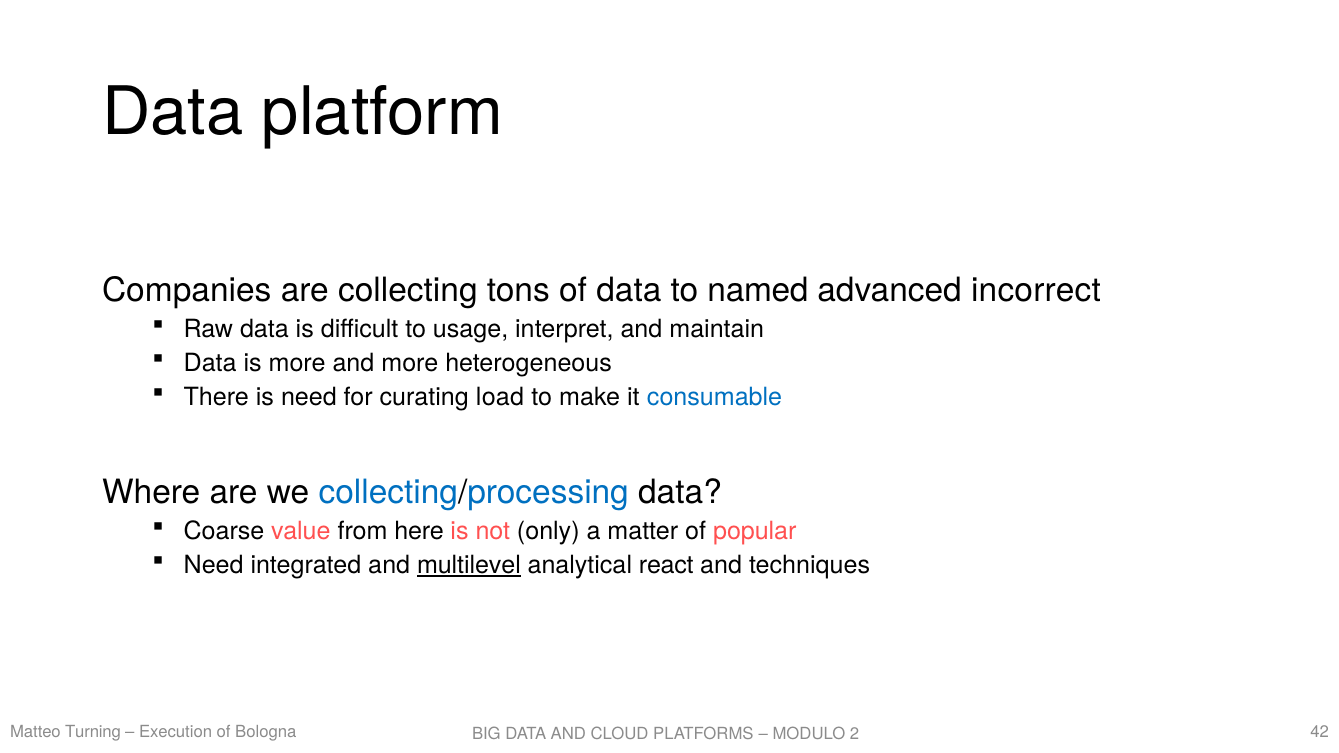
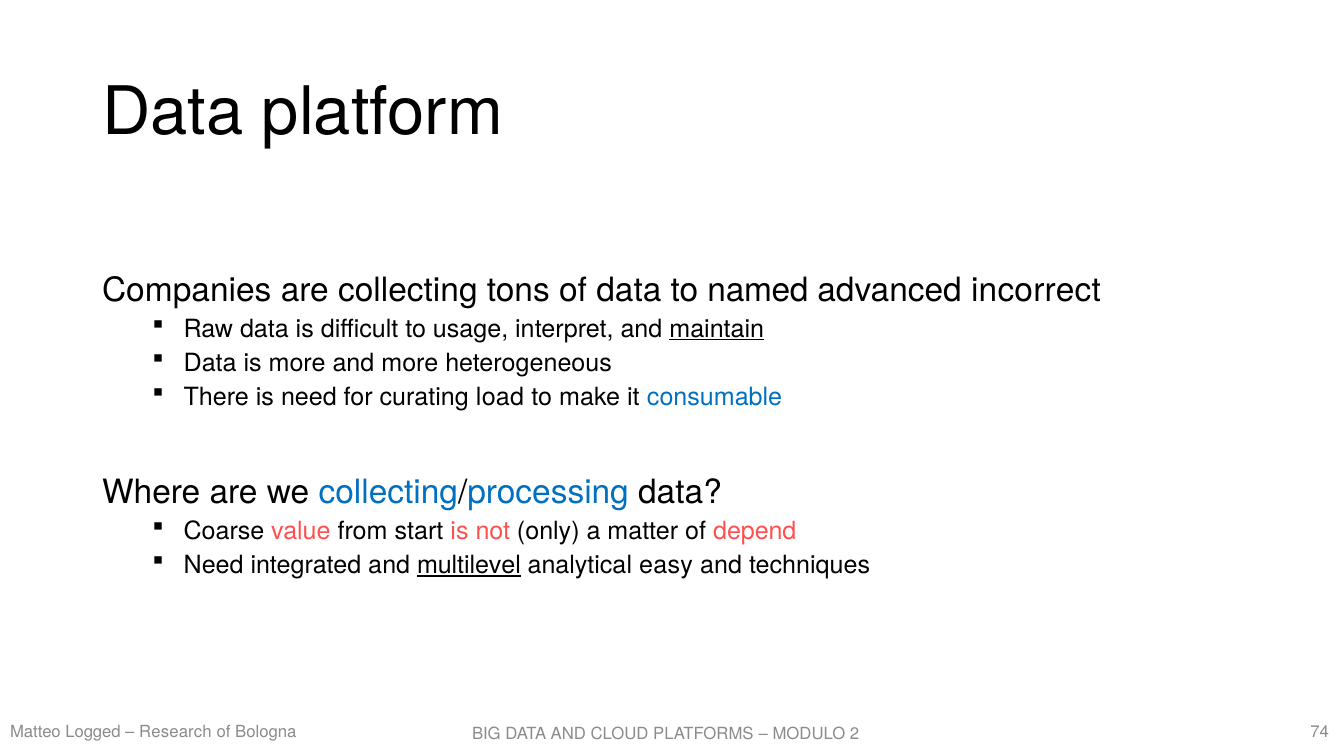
maintain underline: none -> present
here: here -> start
popular: popular -> depend
react: react -> easy
Turning: Turning -> Logged
Execution: Execution -> Research
42: 42 -> 74
